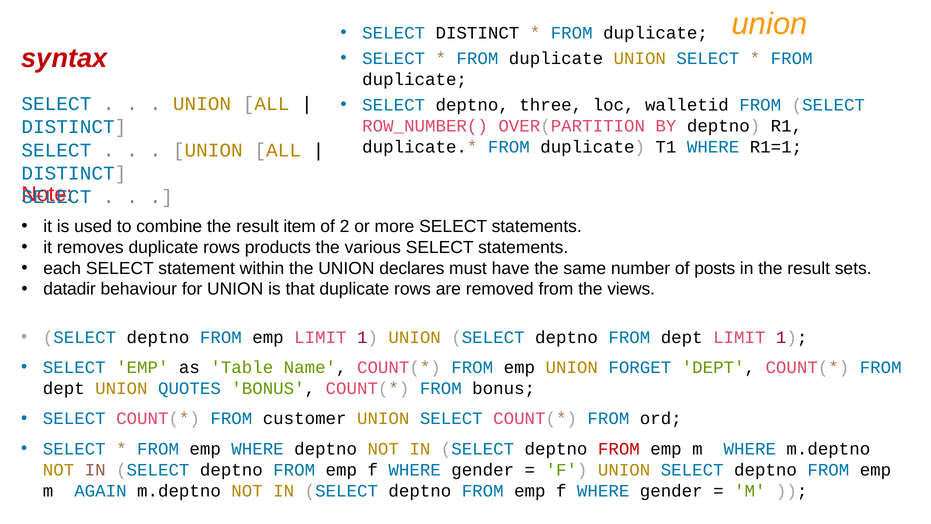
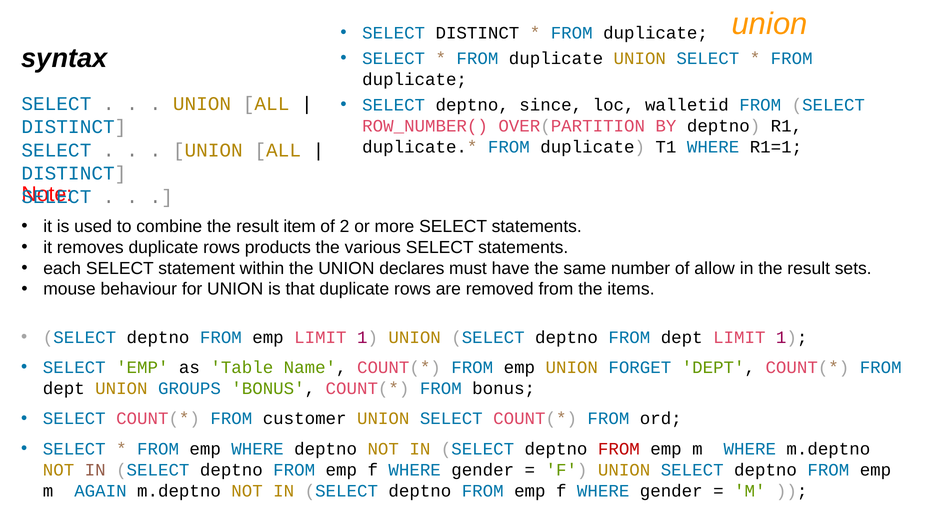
syntax colour: red -> black
three: three -> since
posts: posts -> allow
datadir: datadir -> mouse
views: views -> items
QUOTES: QUOTES -> GROUPS
